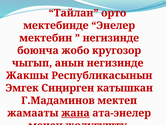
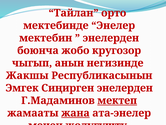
негизинде at (111, 38): негизинде -> энелерден
Сиңирген катышкан: катышкан -> энелерден
мектеп underline: none -> present
